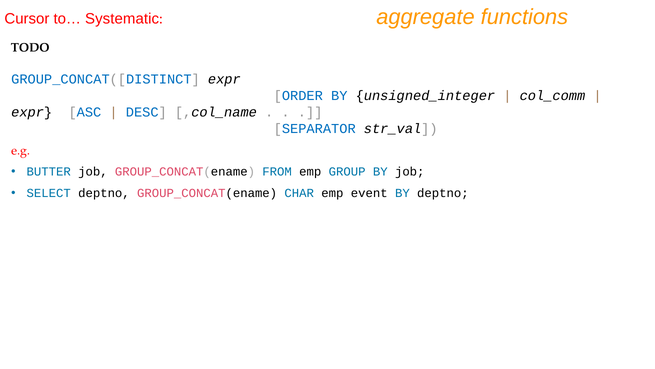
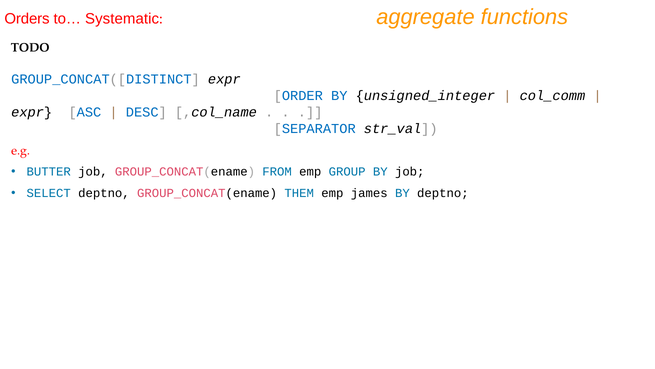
Cursor: Cursor -> Orders
CHAR: CHAR -> THEM
event: event -> james
